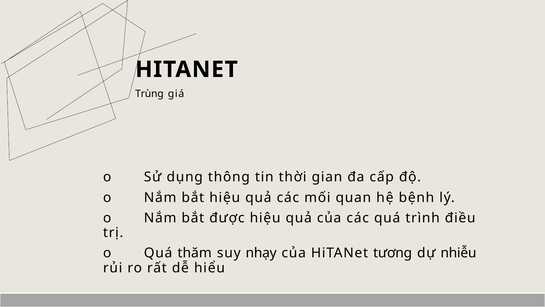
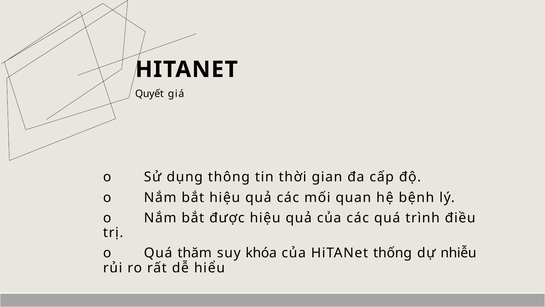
Trùng: Trùng -> Quyết
nhạy: nhạy -> khóa
tương: tương -> thống
